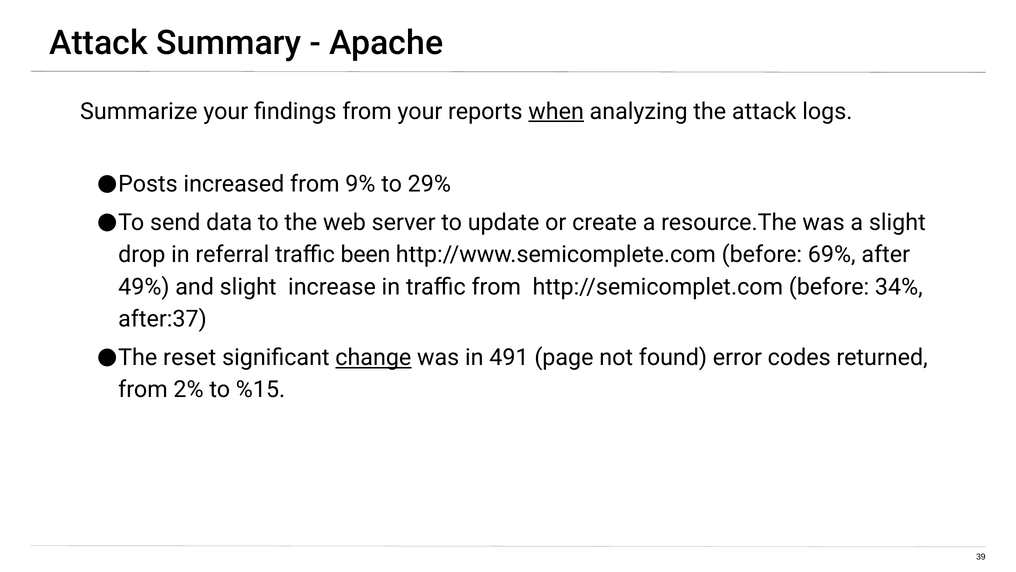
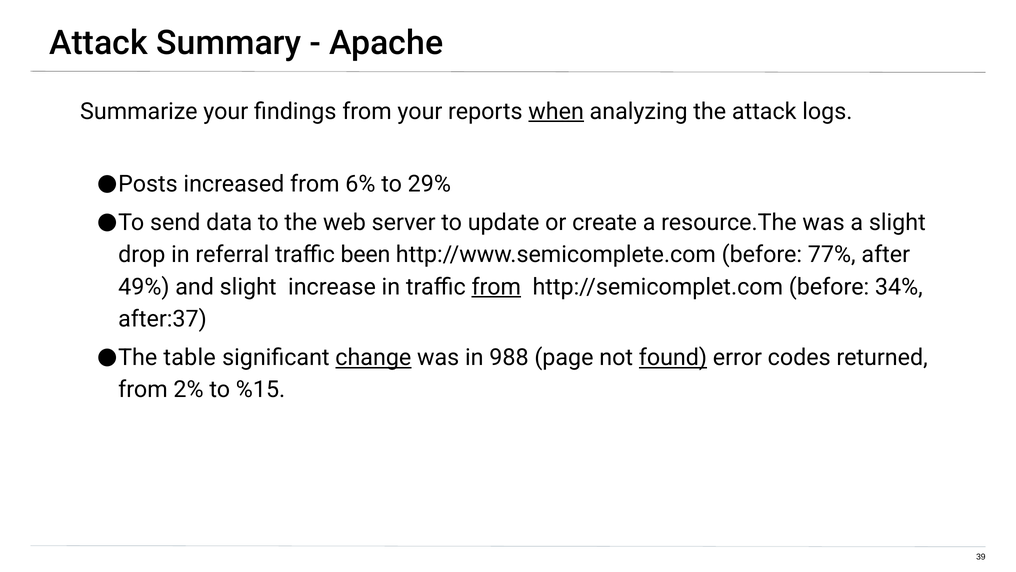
9%: 9% -> 6%
69%: 69% -> 77%
from at (496, 287) underline: none -> present
reset: reset -> table
491: 491 -> 988
found underline: none -> present
